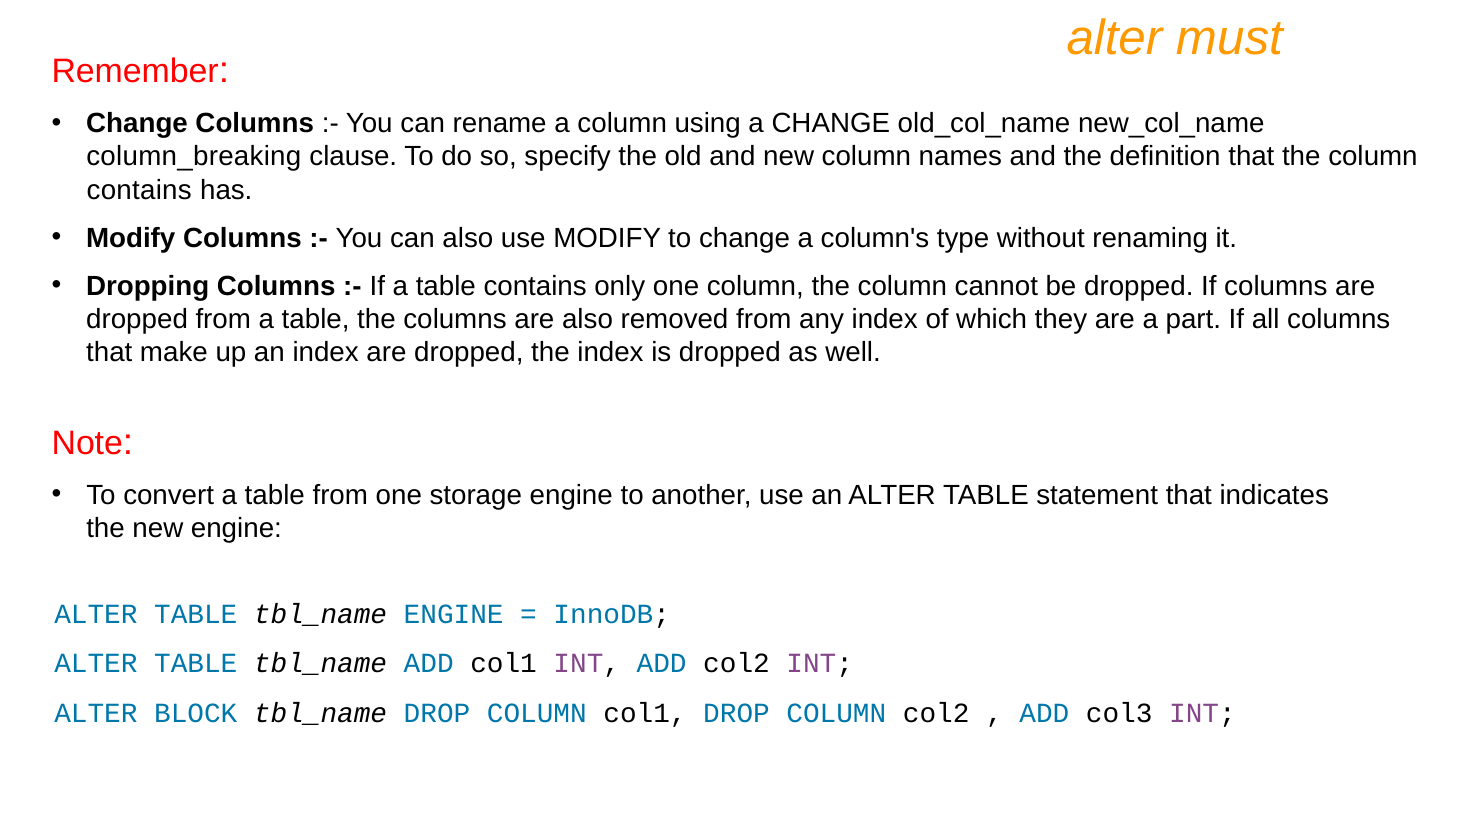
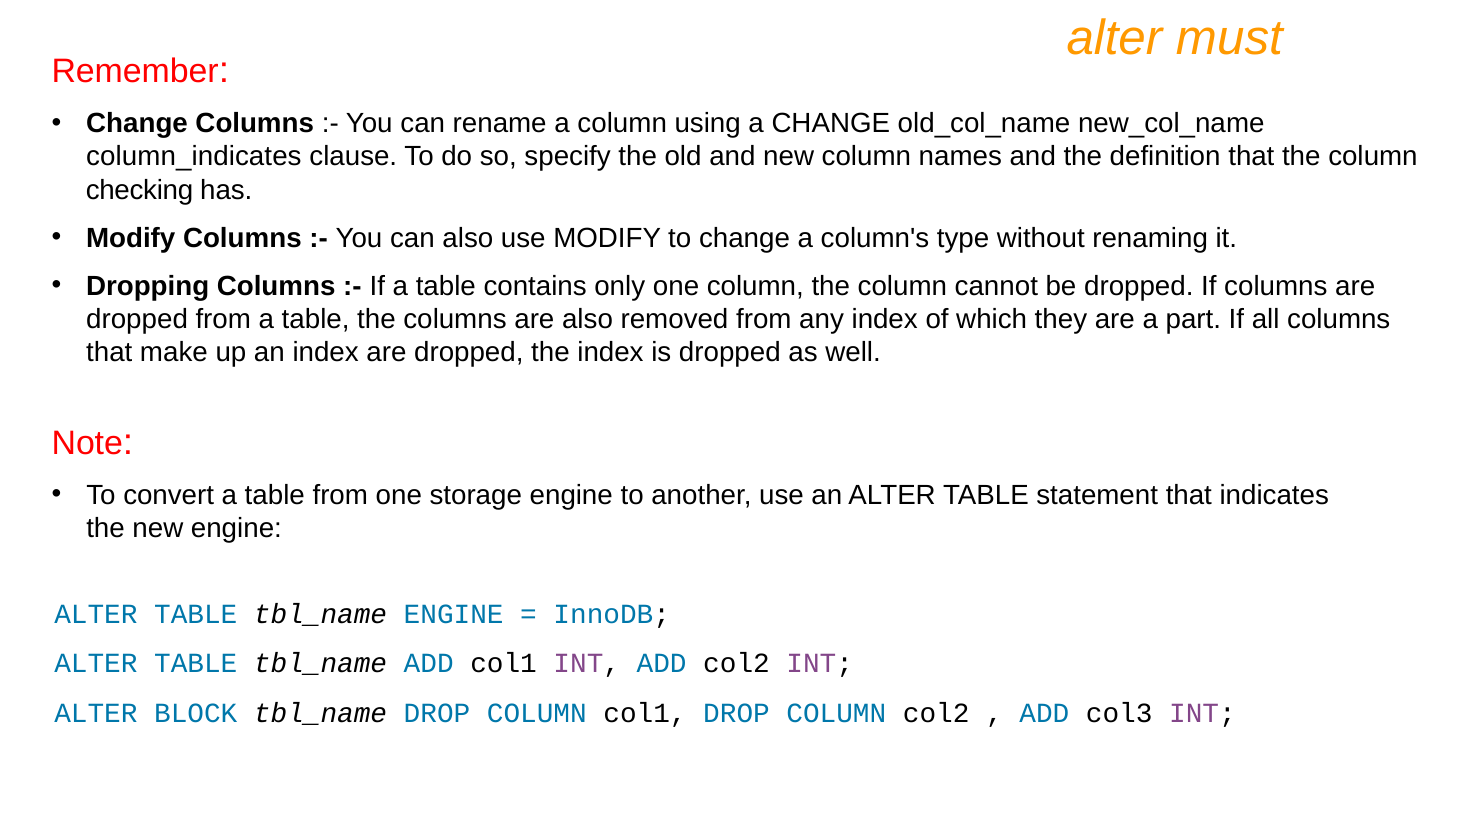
column_breaking: column_breaking -> column_indicates
contains at (139, 190): contains -> checking
